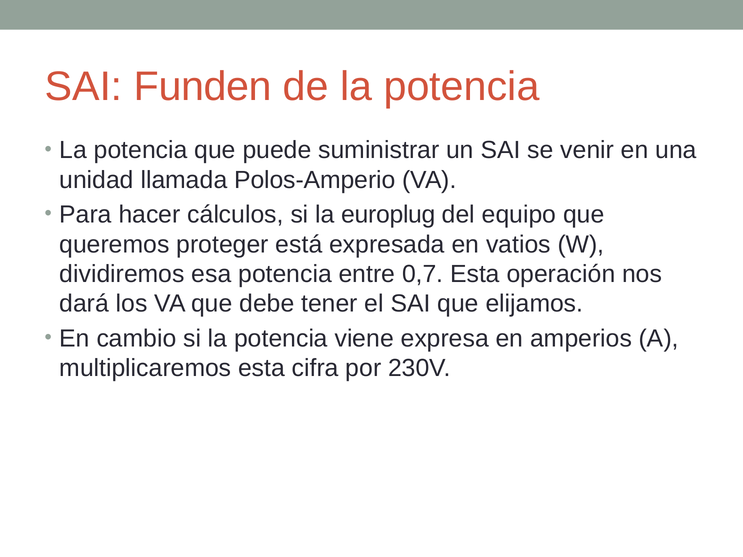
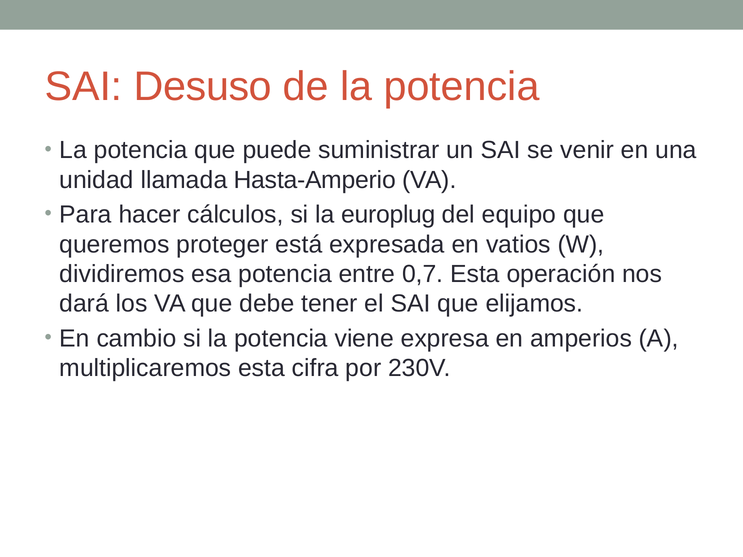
Funden: Funden -> Desuso
Polos-Amperio: Polos-Amperio -> Hasta-Amperio
